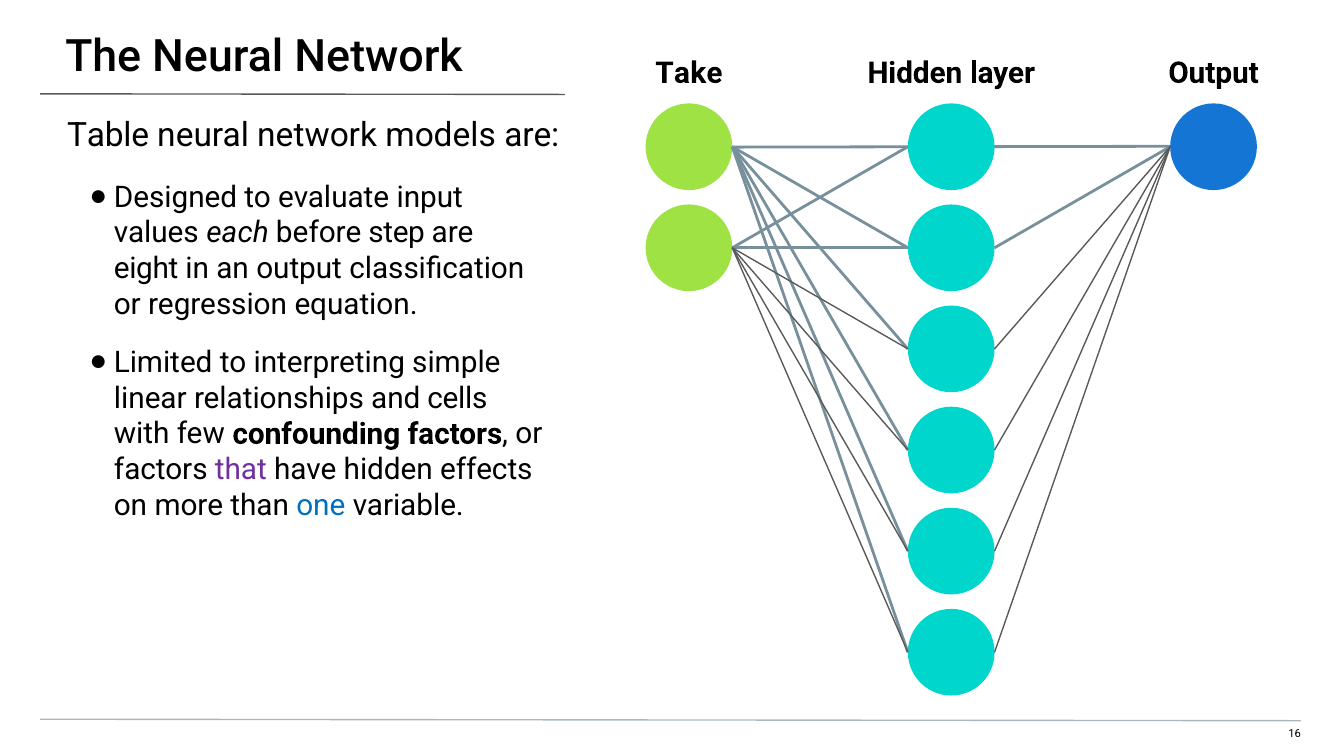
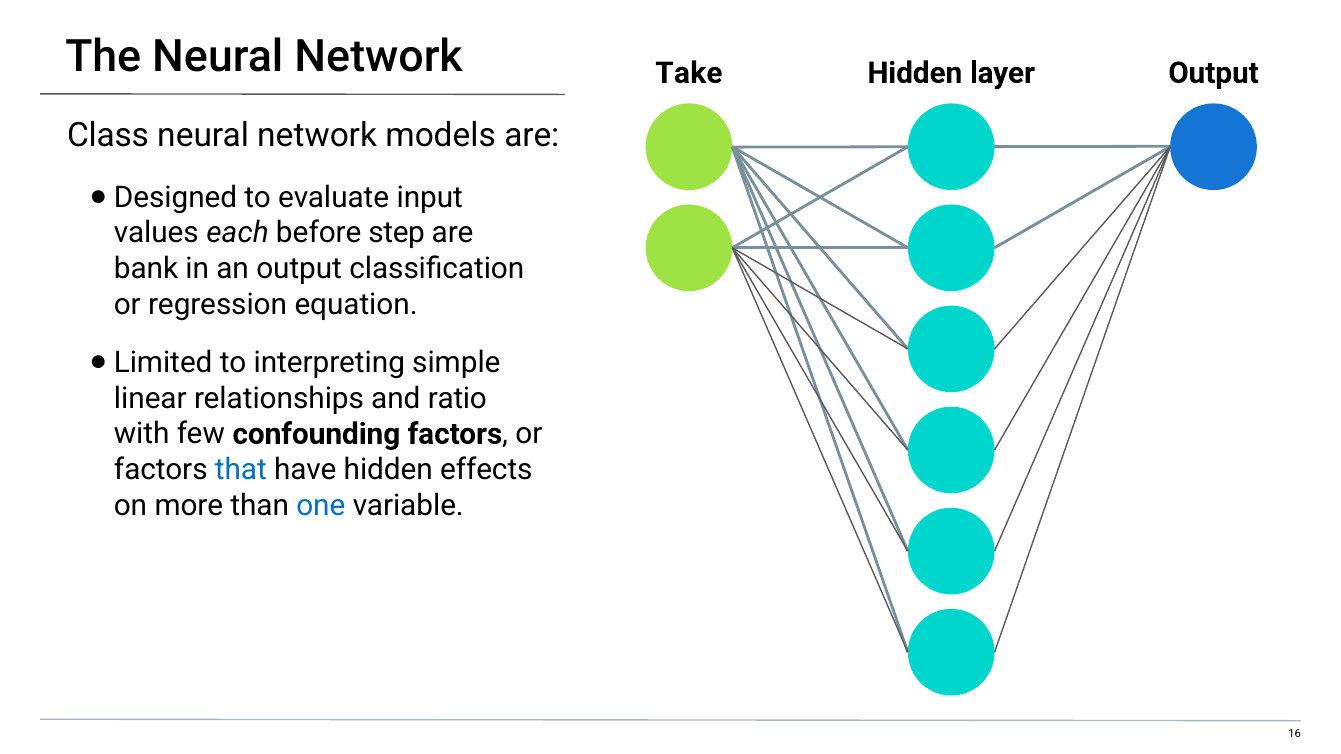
Table: Table -> Class
eight: eight -> bank
cells: cells -> ratio
that colour: purple -> blue
